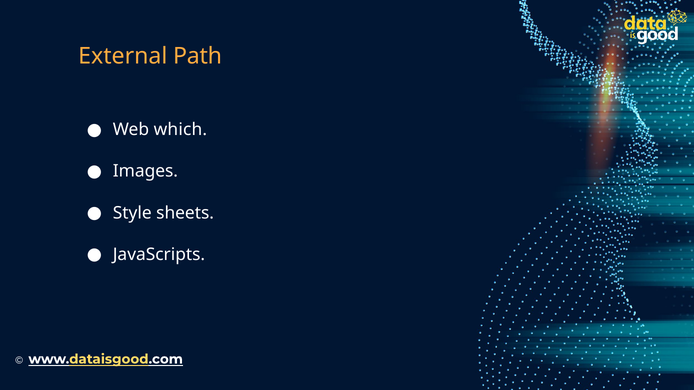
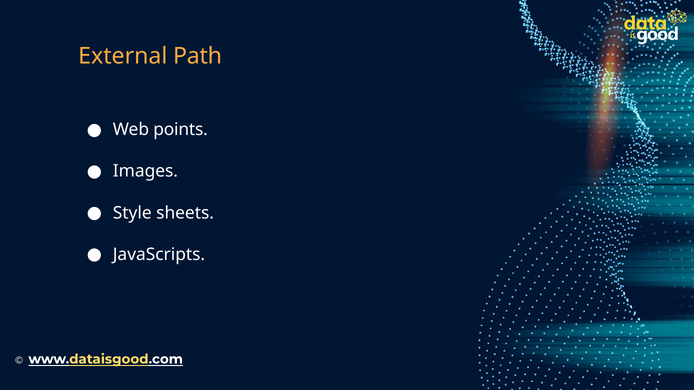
which: which -> points
